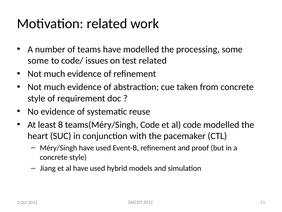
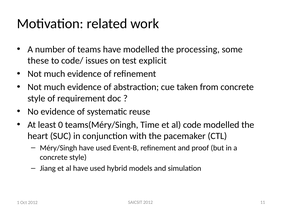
some at (38, 61): some -> these
test related: related -> explicit
8: 8 -> 0
teams(Méry/Singh Code: Code -> Time
